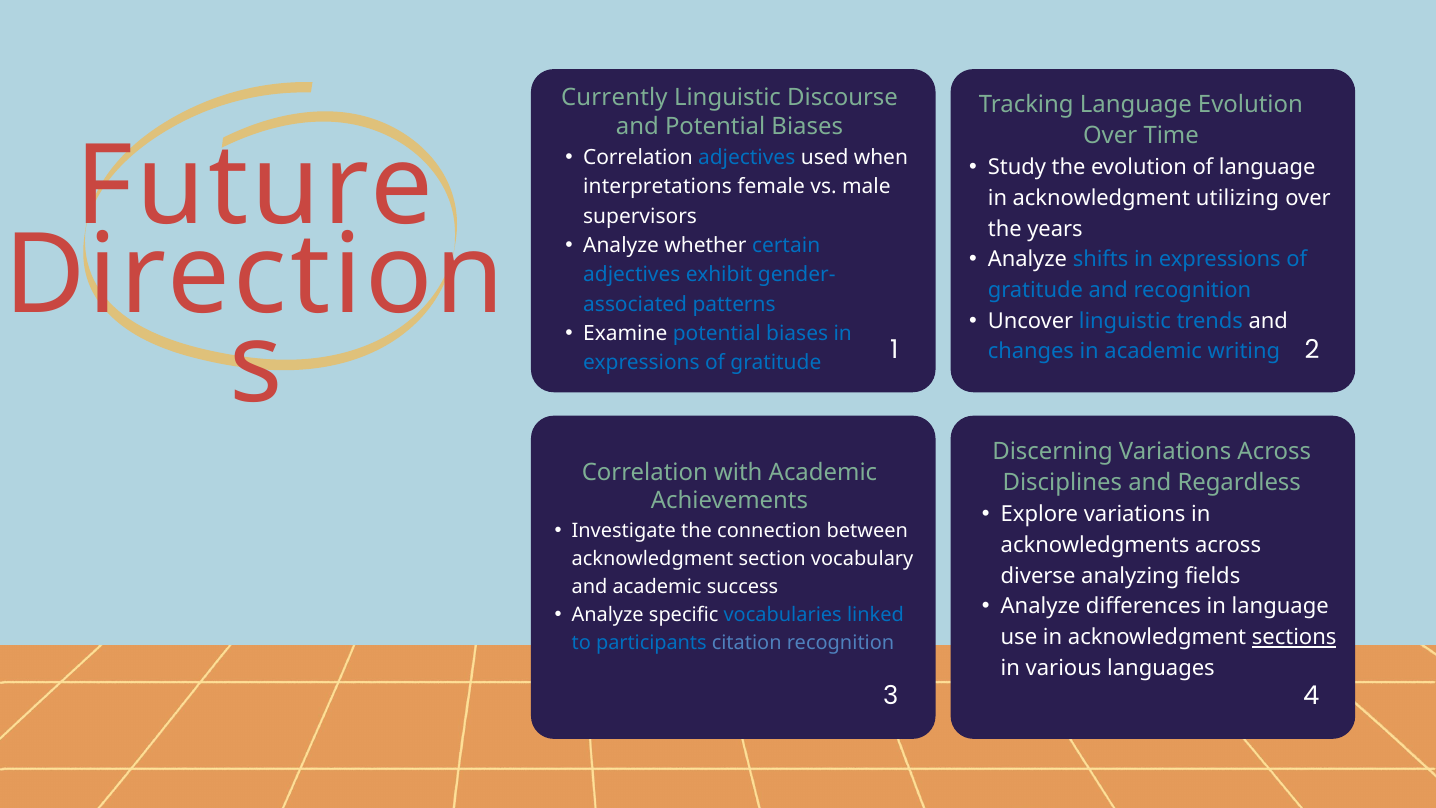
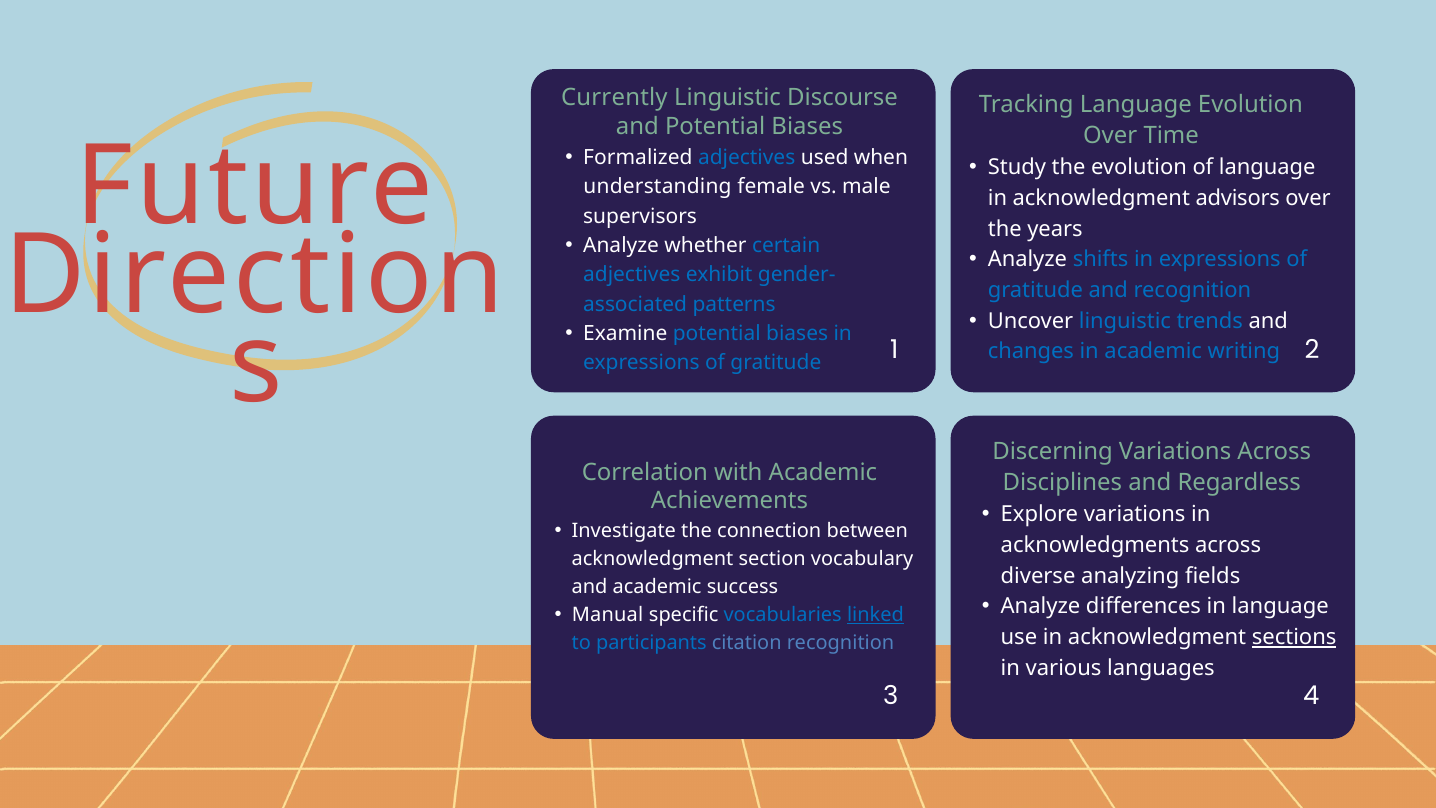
Correlation at (638, 158): Correlation -> Formalized
interpretations: interpretations -> understanding
utilizing: utilizing -> advisors
Analyze at (608, 615): Analyze -> Manual
linked underline: none -> present
